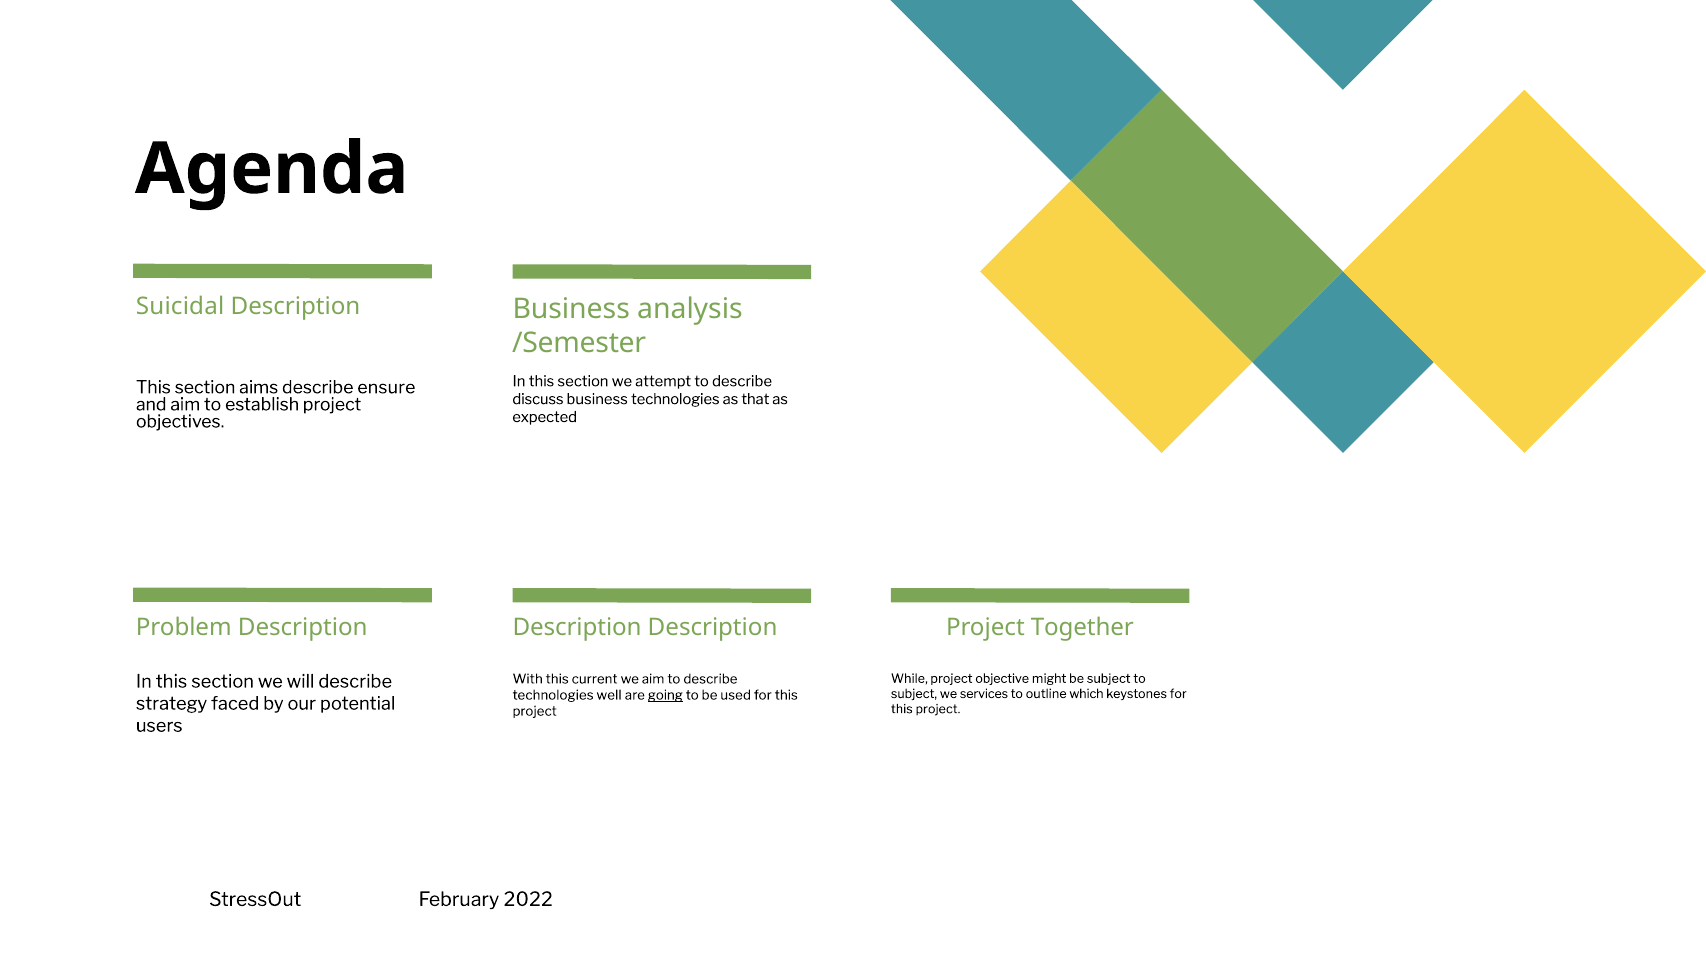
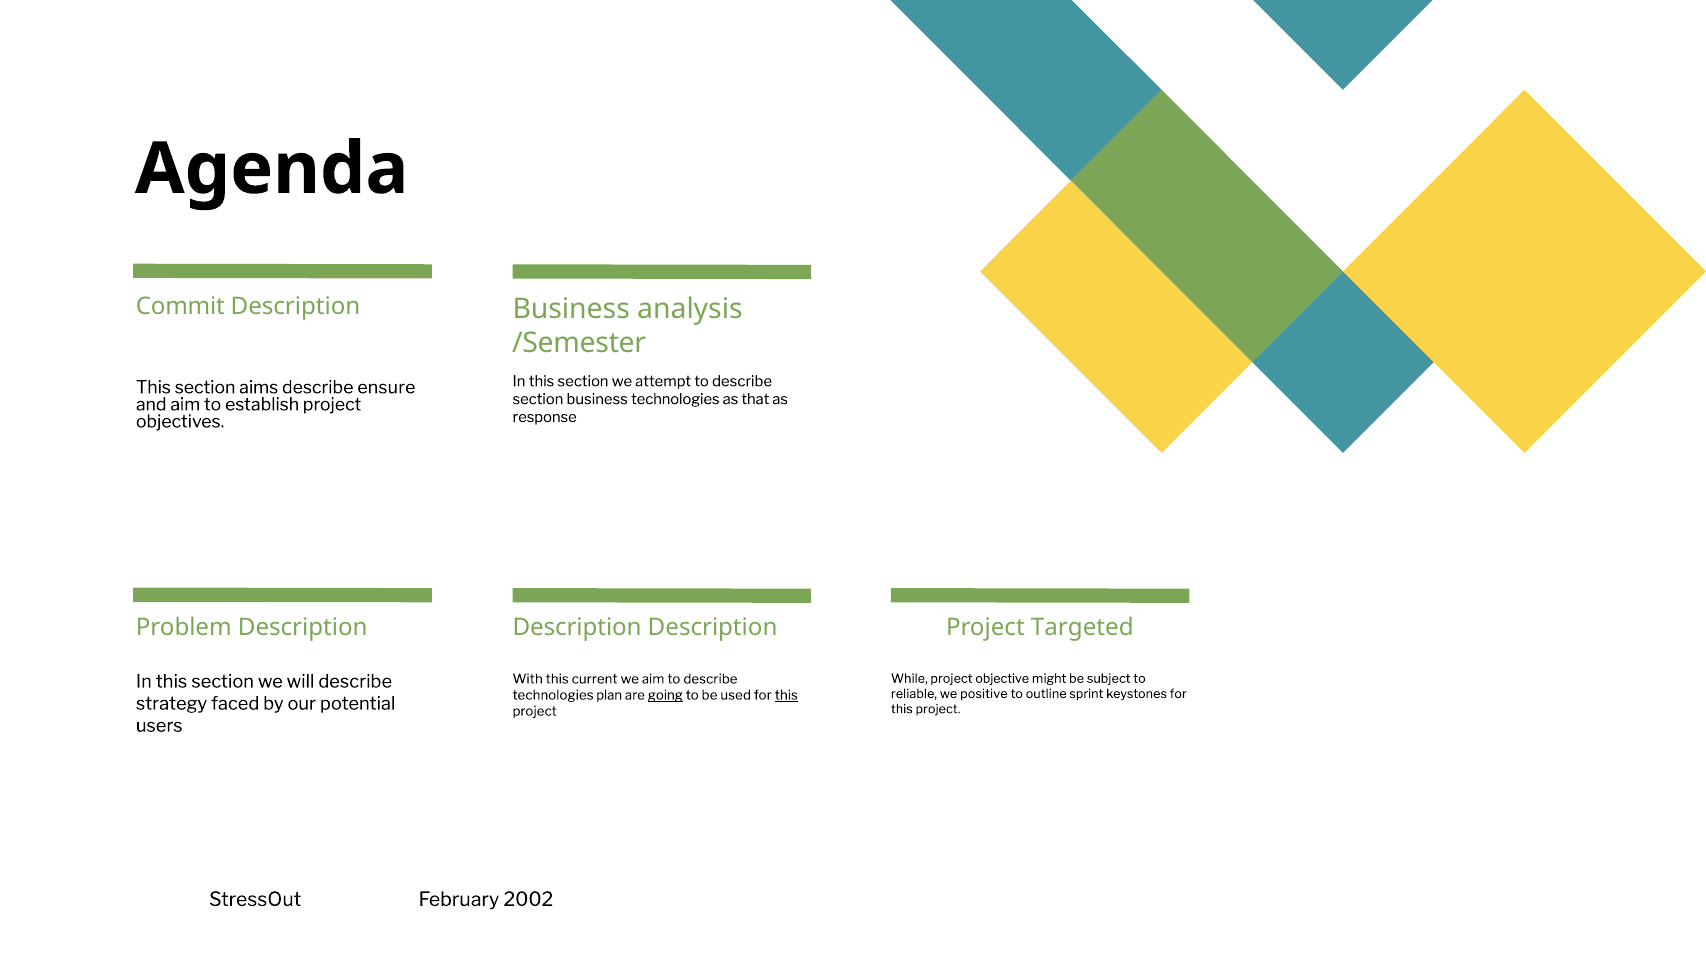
Suicidal: Suicidal -> Commit
discuss at (538, 399): discuss -> section
expected: expected -> response
Together: Together -> Targeted
subject at (914, 694): subject -> reliable
services: services -> positive
which: which -> sprint
well: well -> plan
this at (786, 695) underline: none -> present
2022: 2022 -> 2002
